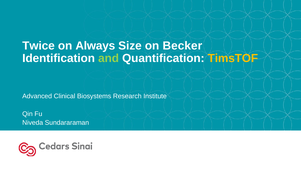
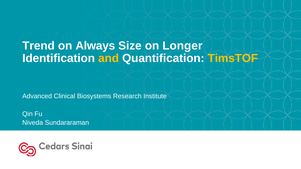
Twice: Twice -> Trend
Becker: Becker -> Longer
and colour: light green -> yellow
